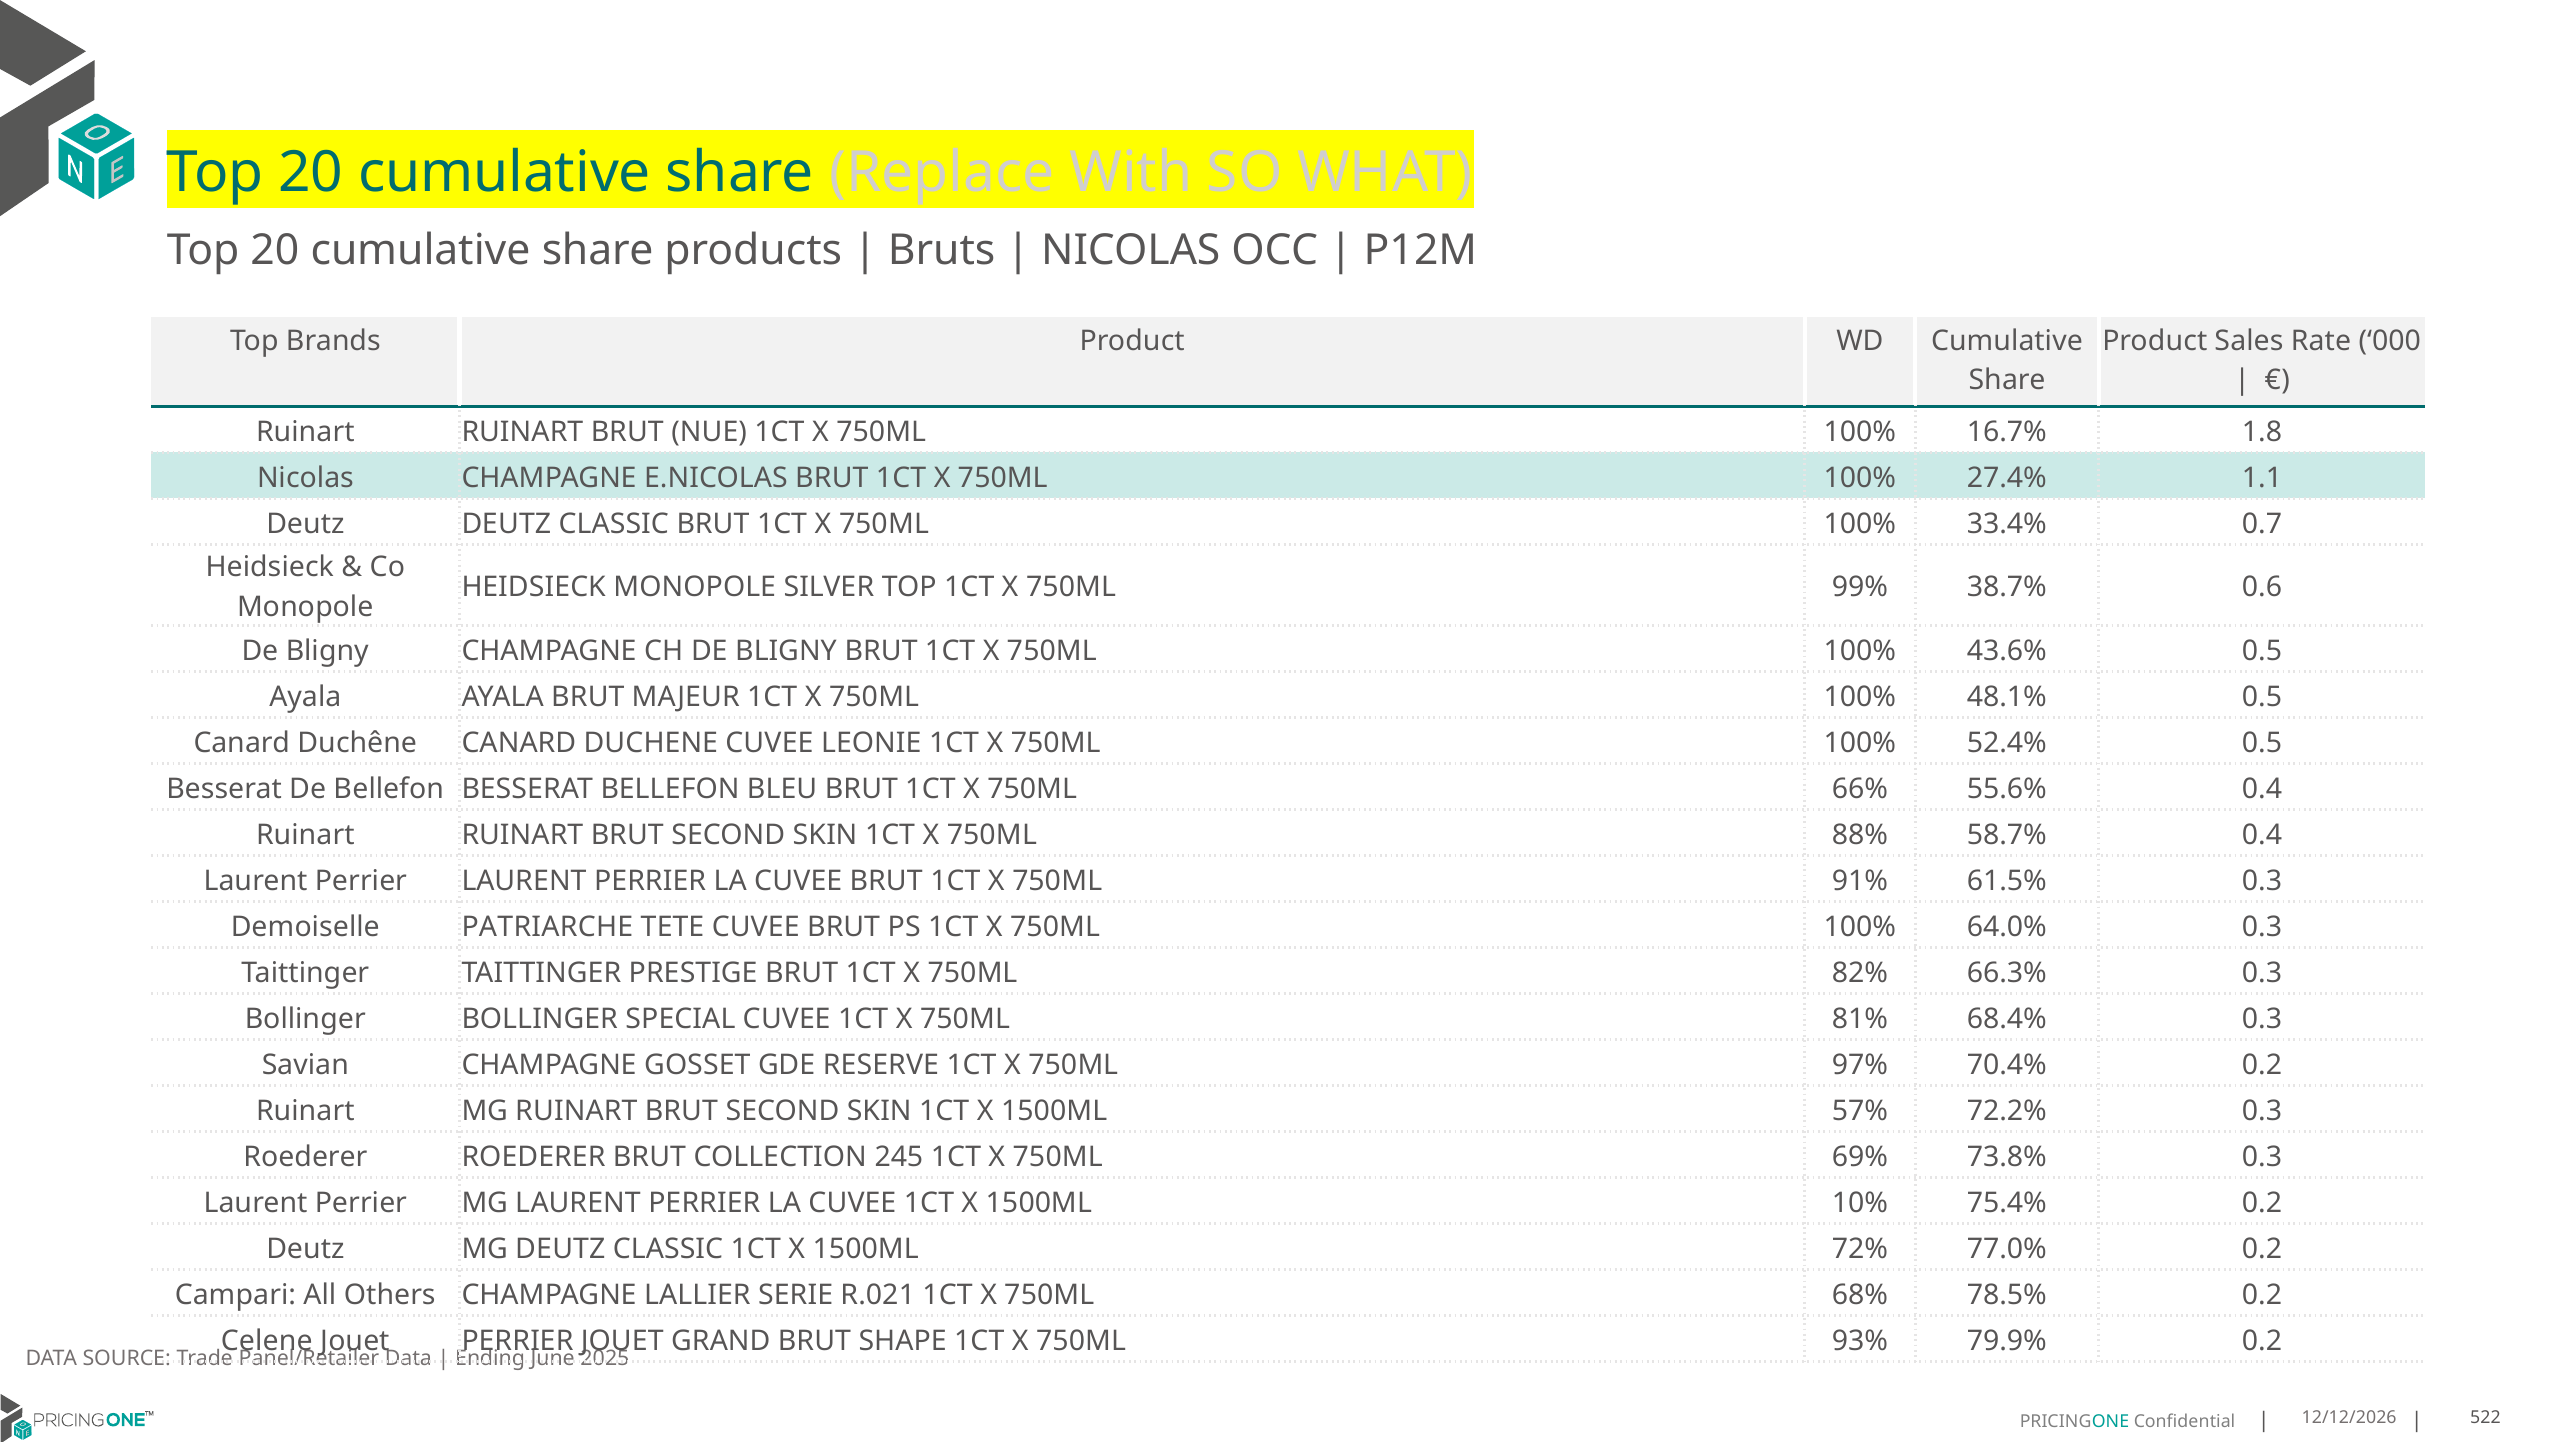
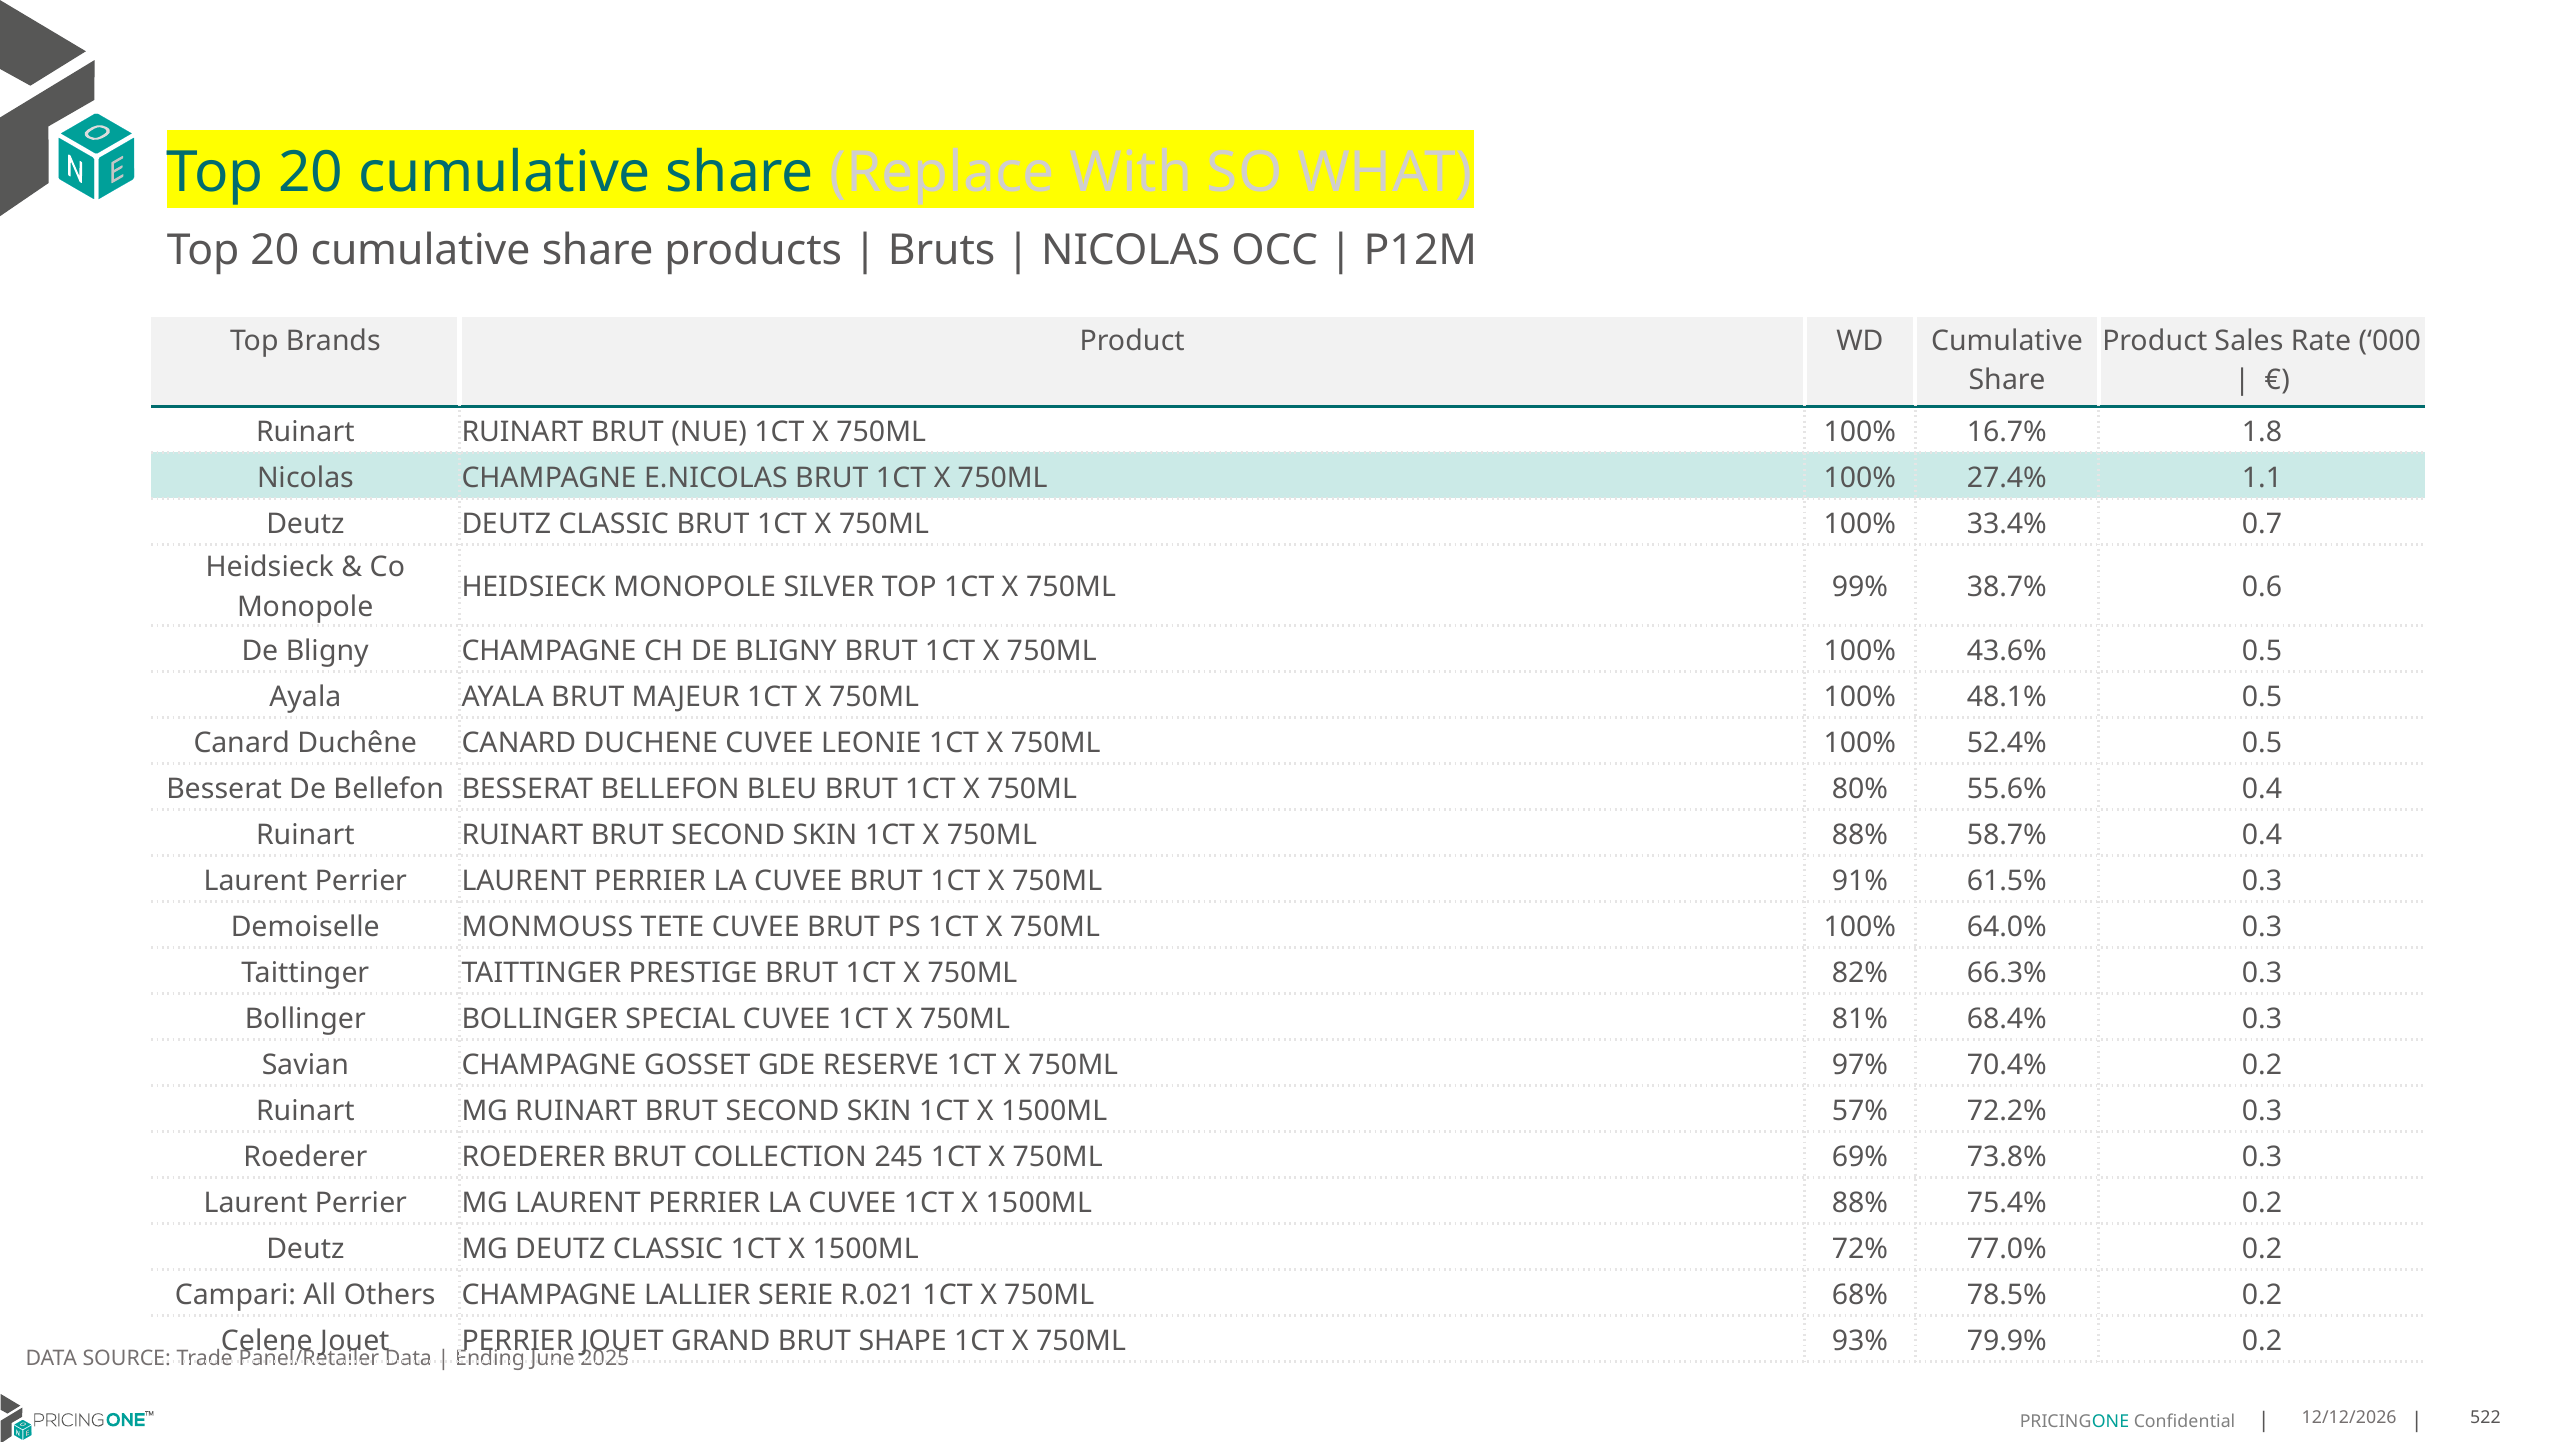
66%: 66% -> 80%
PATRIARCHE: PATRIARCHE -> MONMOUSS
1500ML 10%: 10% -> 88%
